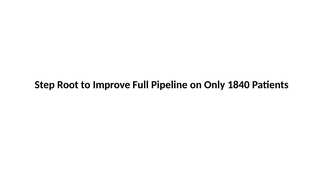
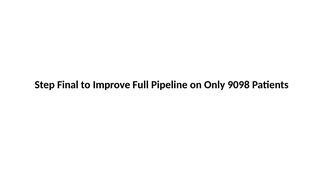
Root: Root -> Final
1840: 1840 -> 9098
